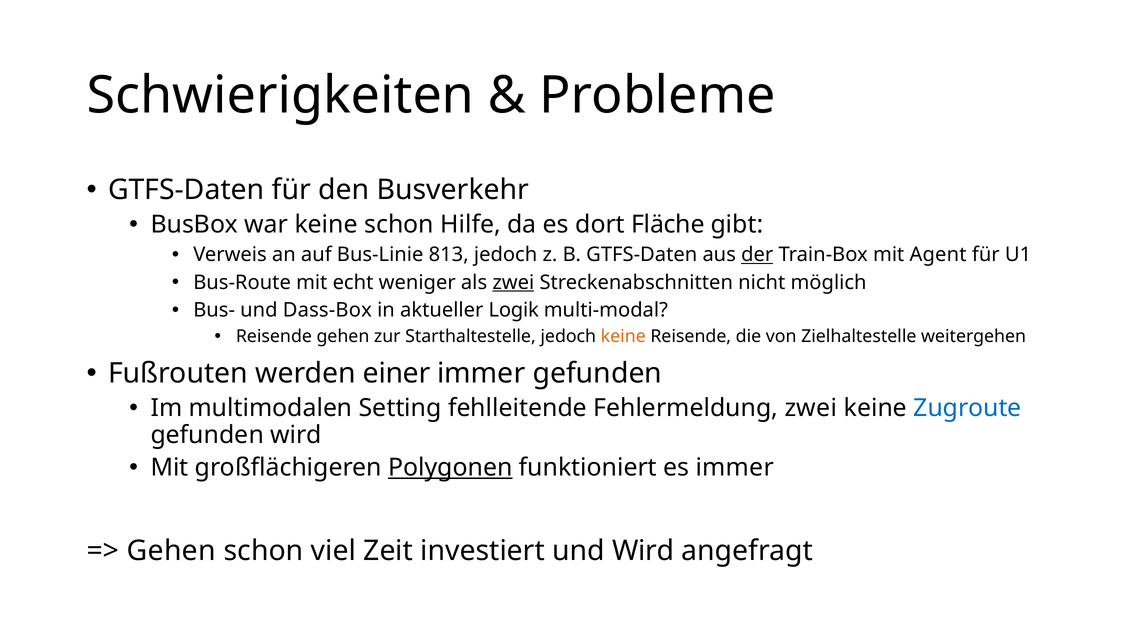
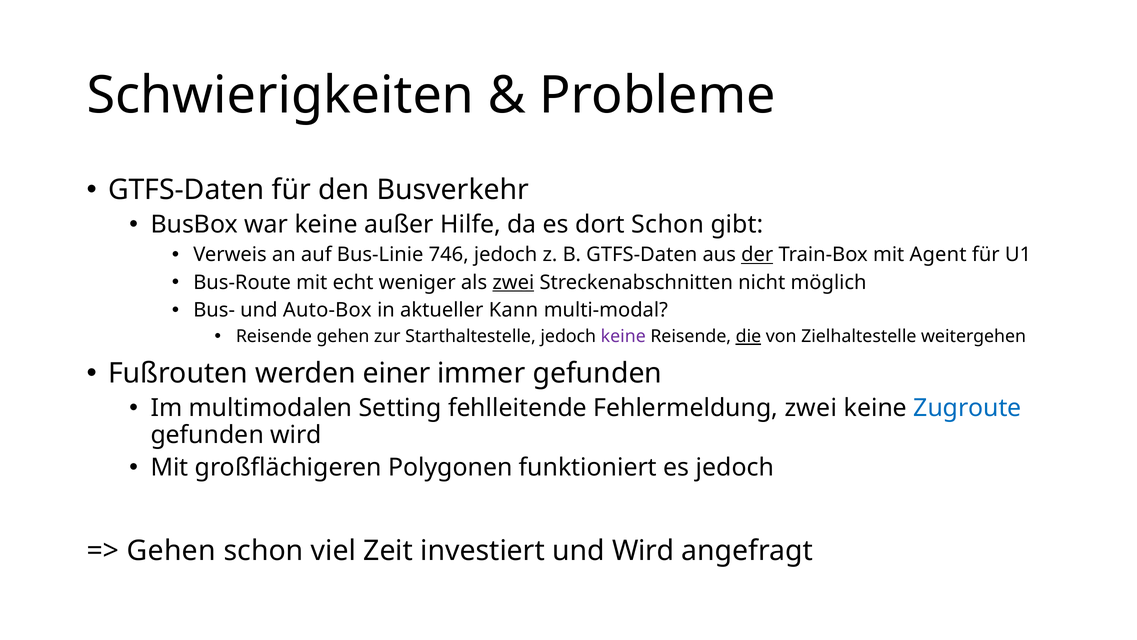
keine schon: schon -> außer
dort Fläche: Fläche -> Schon
813: 813 -> 746
Dass-Box: Dass-Box -> Auto-Box
Logik: Logik -> Kann
keine at (623, 336) colour: orange -> purple
die underline: none -> present
Polygonen underline: present -> none
es immer: immer -> jedoch
